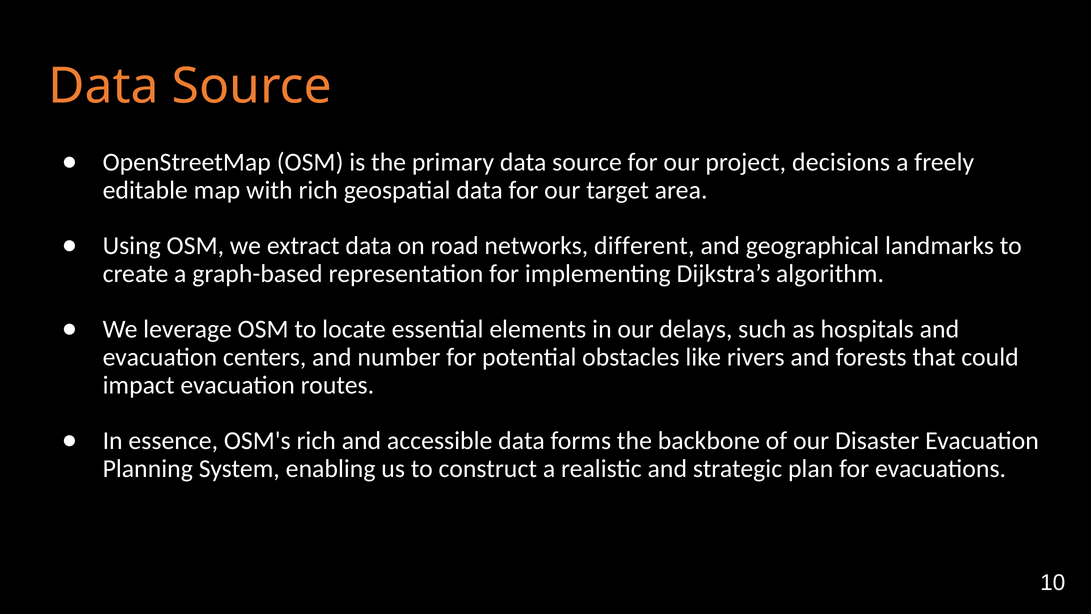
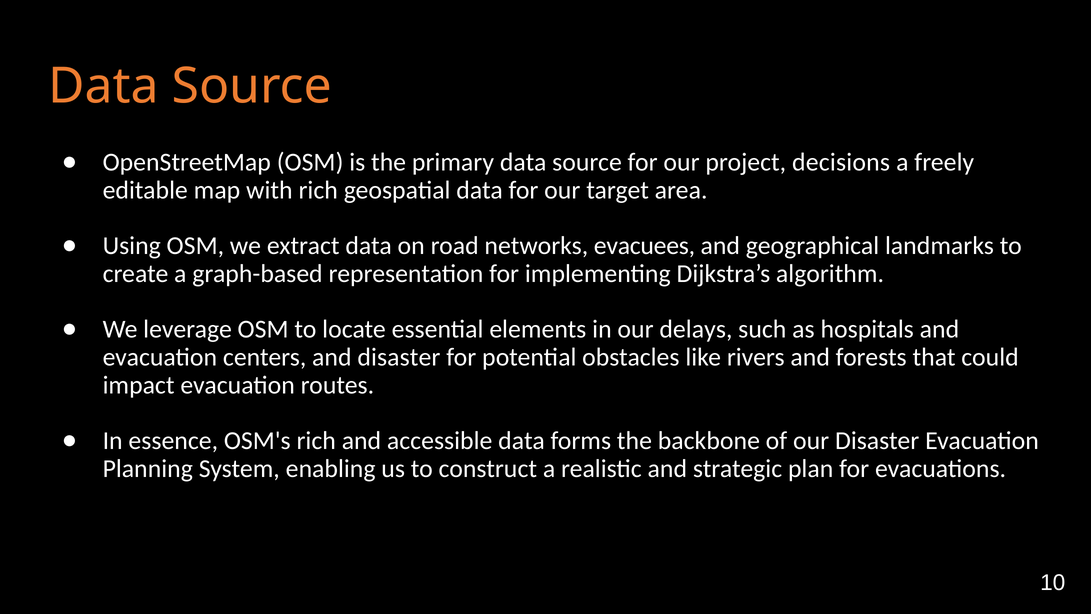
different: different -> evacuees
and number: number -> disaster
